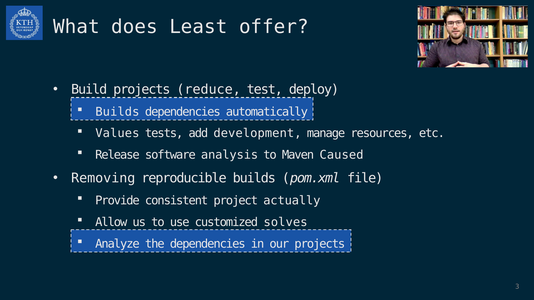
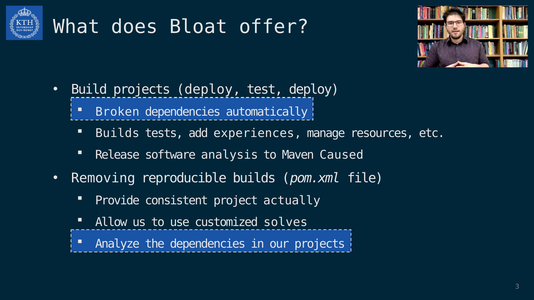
Least: Least -> Bloat
projects reduce: reduce -> deploy
Builds at (117, 112): Builds -> Broken
Values at (117, 134): Values -> Builds
development: development -> experiences
